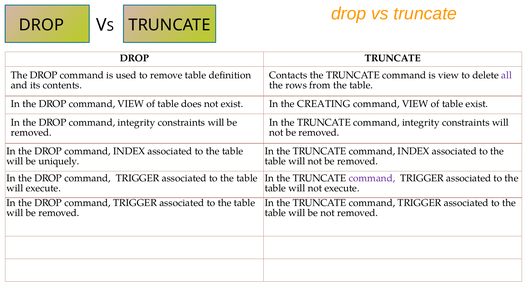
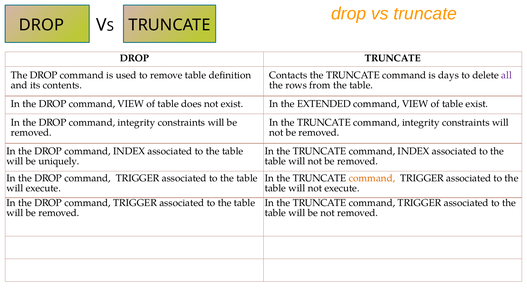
is view: view -> days
CREATING: CREATING -> EXTENDED
command at (372, 178) colour: purple -> orange
